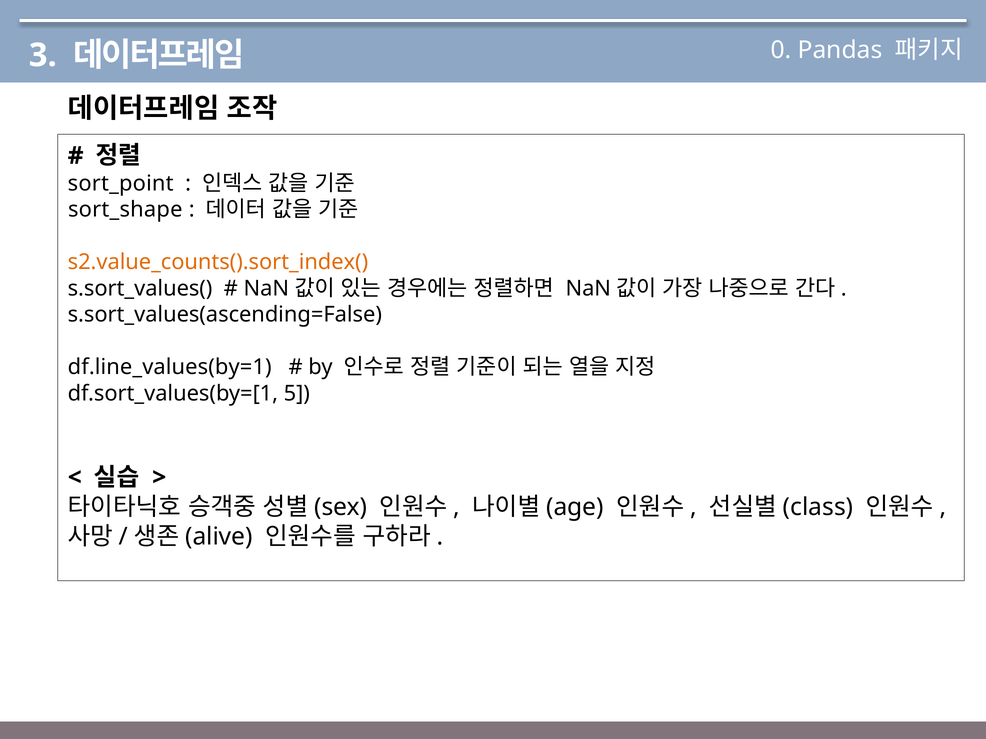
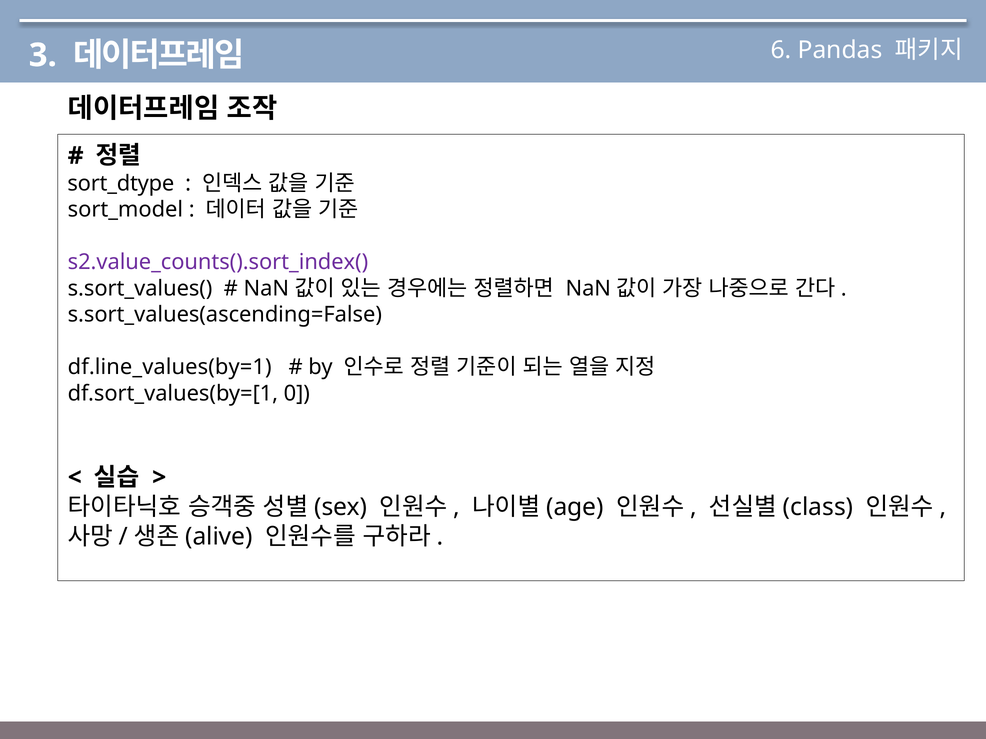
0: 0 -> 6
sort_point: sort_point -> sort_dtype
sort_shape: sort_shape -> sort_model
s2.value_counts().sort_index( colour: orange -> purple
5: 5 -> 0
